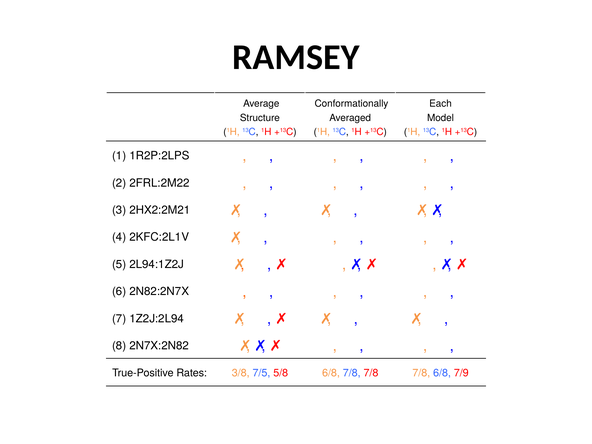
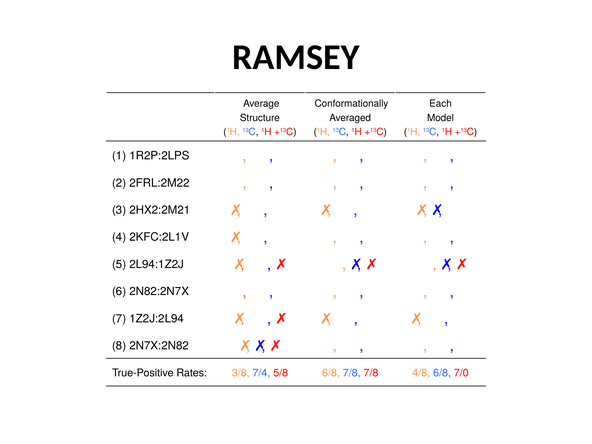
7/5: 7/5 -> 7/4
7/8 7/8 7/8: 7/8 -> 4/8
7/9: 7/9 -> 7/0
